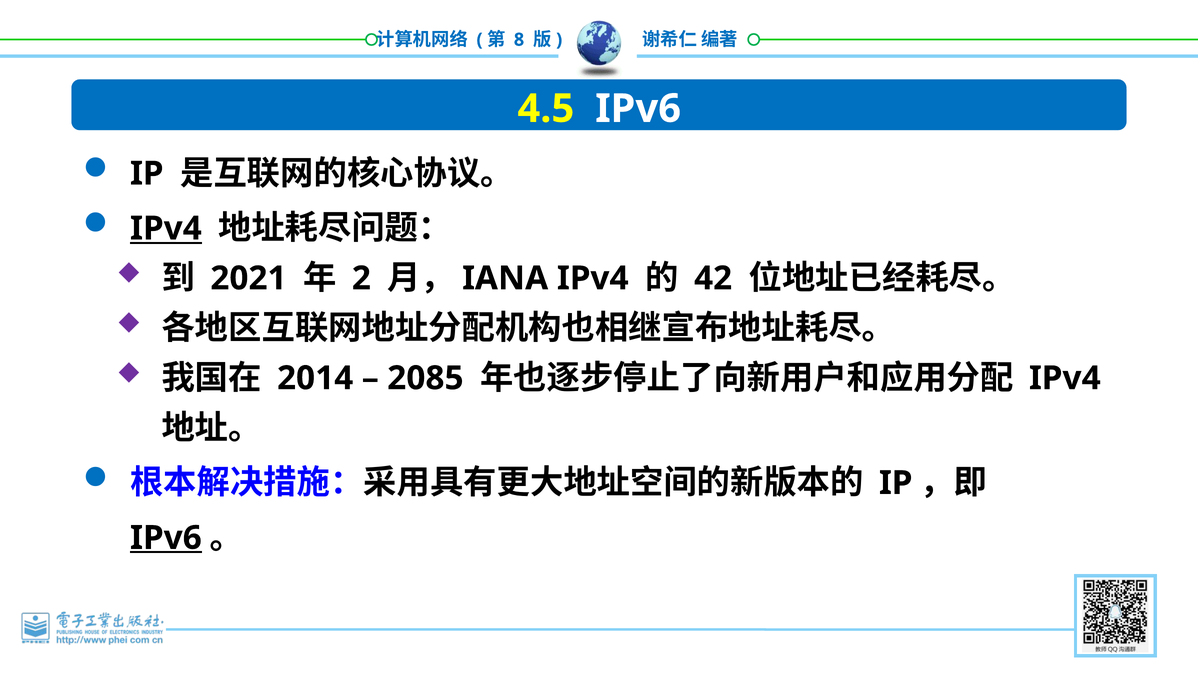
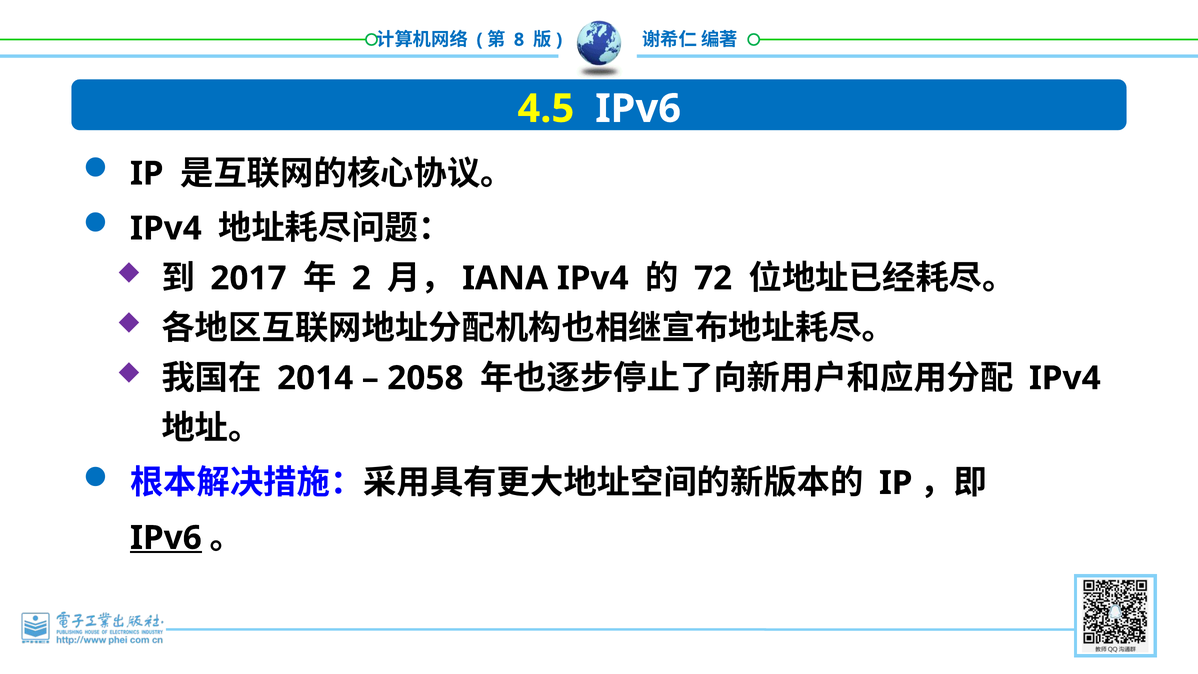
IPv4 at (166, 228) underline: present -> none
2021: 2021 -> 2017
42: 42 -> 72
2085: 2085 -> 2058
